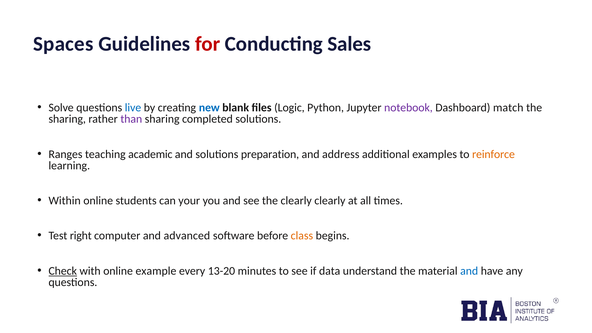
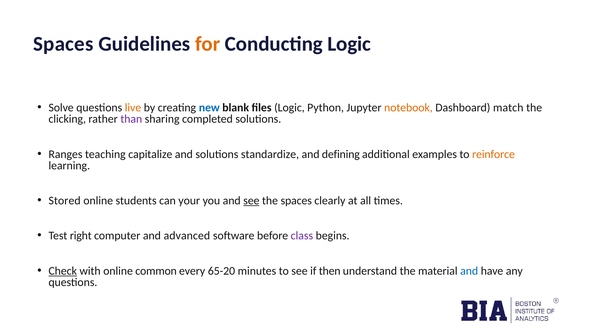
for colour: red -> orange
Conducting Sales: Sales -> Logic
live colour: blue -> orange
notebook colour: purple -> orange
sharing at (67, 119): sharing -> clicking
academic: academic -> capitalize
preparation: preparation -> standardize
address: address -> defining
Within: Within -> Stored
see at (251, 201) underline: none -> present
the clearly: clearly -> spaces
class colour: orange -> purple
example: example -> common
13-20: 13-20 -> 65-20
data: data -> then
